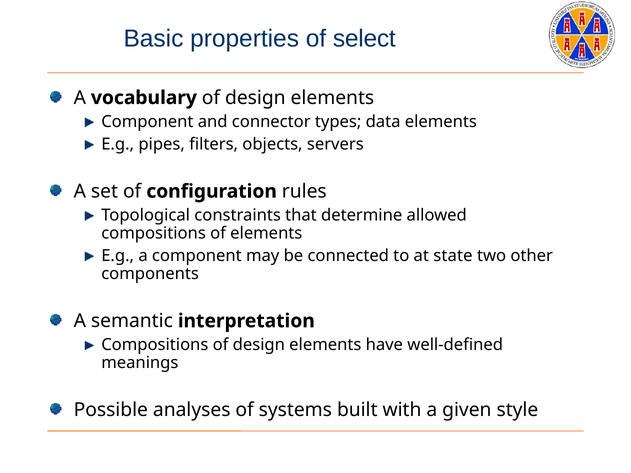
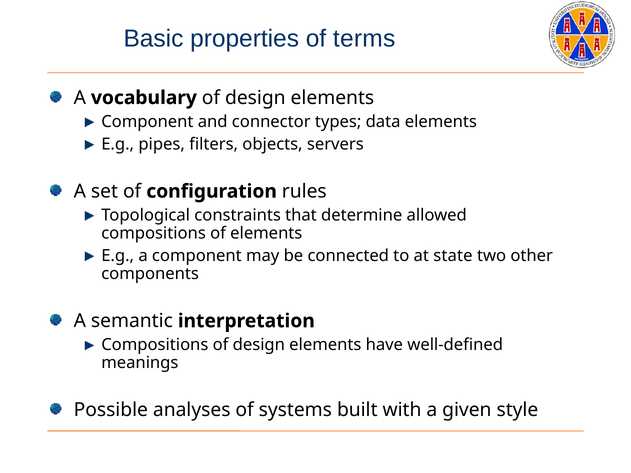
select: select -> terms
